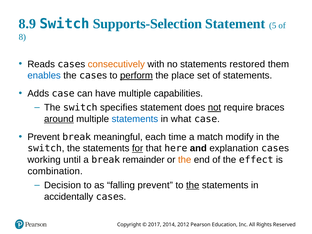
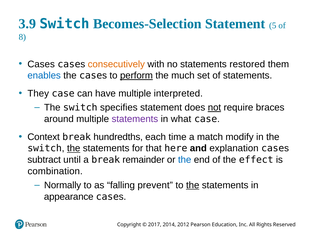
8.9: 8.9 -> 3.9
Supports-Selection: Supports-Selection -> Becomes-Selection
Reads at (41, 64): Reads -> Cases
place: place -> much
Adds: Adds -> They
capabilities: capabilities -> interpreted
around underline: present -> none
statements at (135, 119) colour: blue -> purple
Prevent at (44, 137): Prevent -> Context
meaningful: meaningful -> hundredths
the at (74, 148) underline: none -> present
for underline: present -> none
working: working -> subtract
the at (185, 160) colour: orange -> blue
Decision: Decision -> Normally
accidentally: accidentally -> appearance
